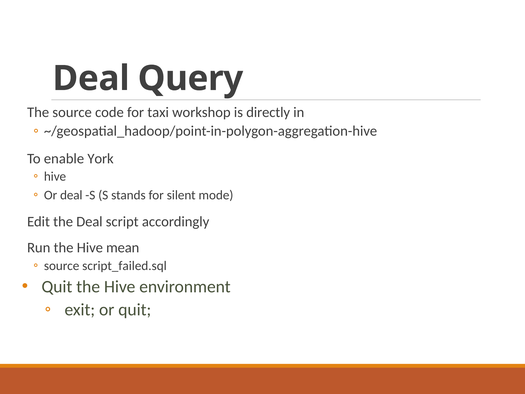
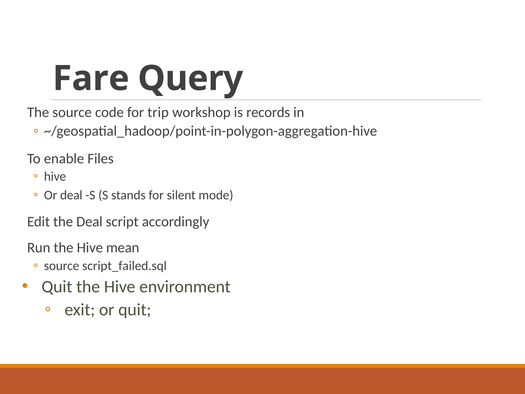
Deal at (91, 78): Deal -> Fare
taxi: taxi -> trip
directly: directly -> records
York: York -> Files
